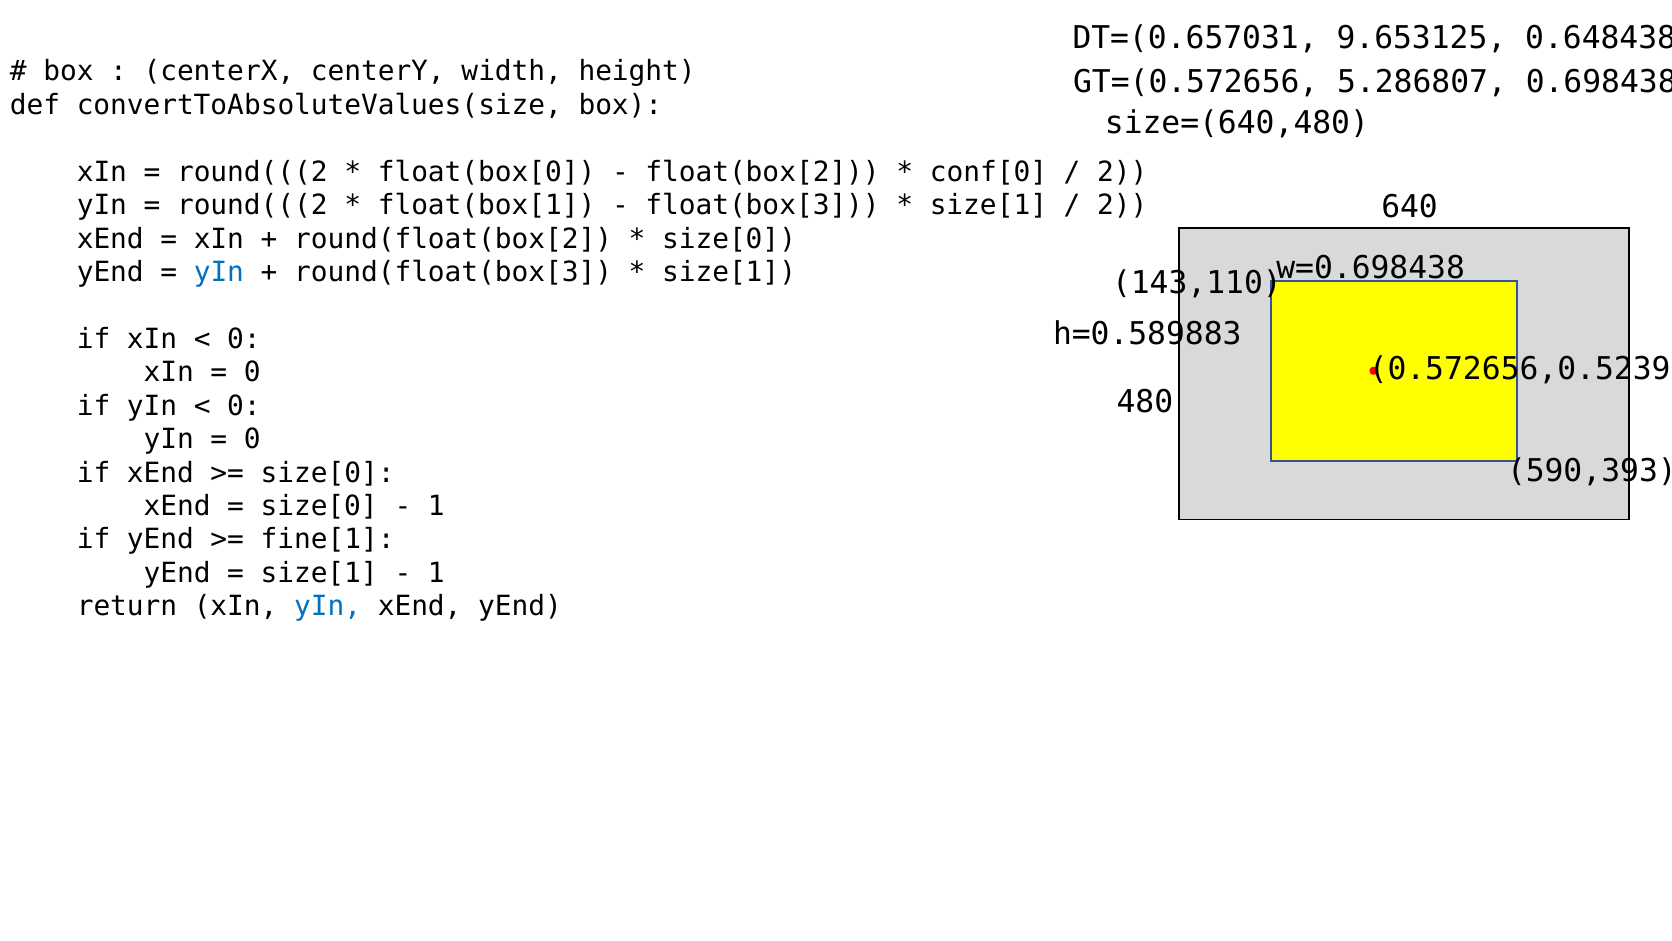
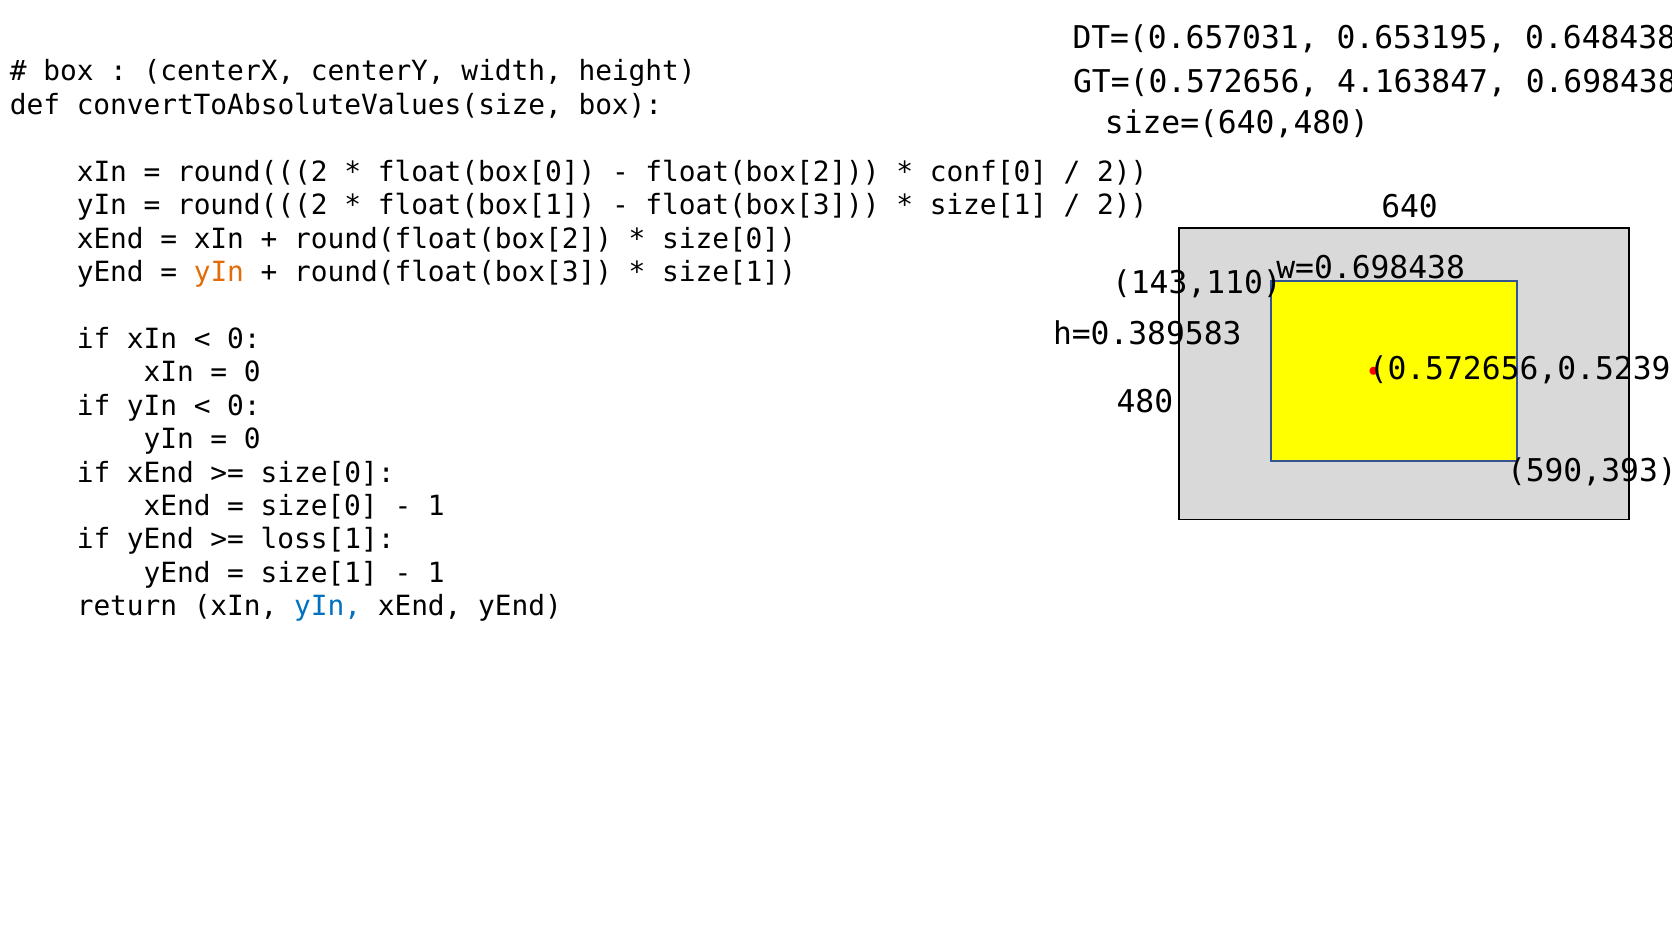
9.653125: 9.653125 -> 0.653195
5.286807: 5.286807 -> 4.163847
yIn at (219, 272) colour: blue -> orange
h=0.589883: h=0.589883 -> h=0.389583
fine[1: fine[1 -> loss[1
